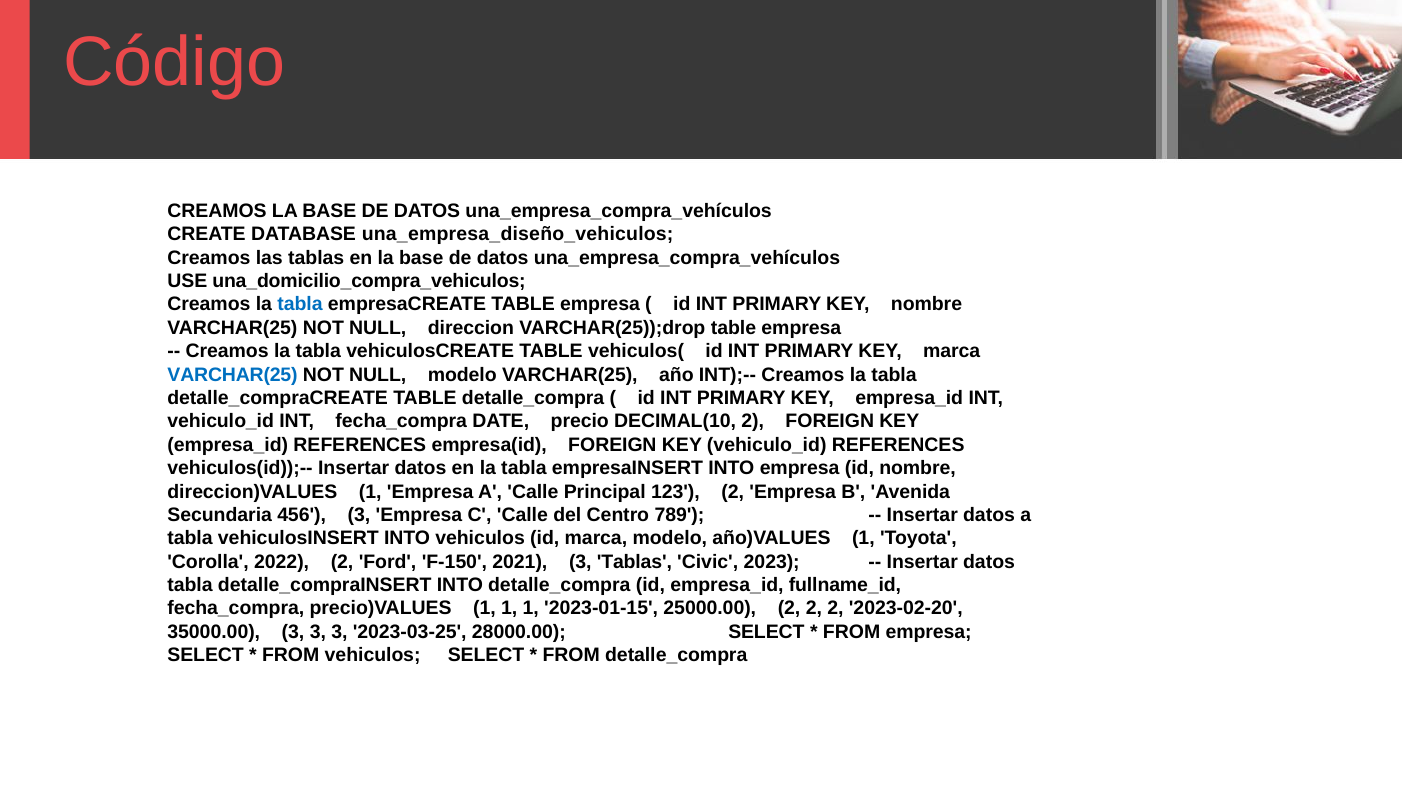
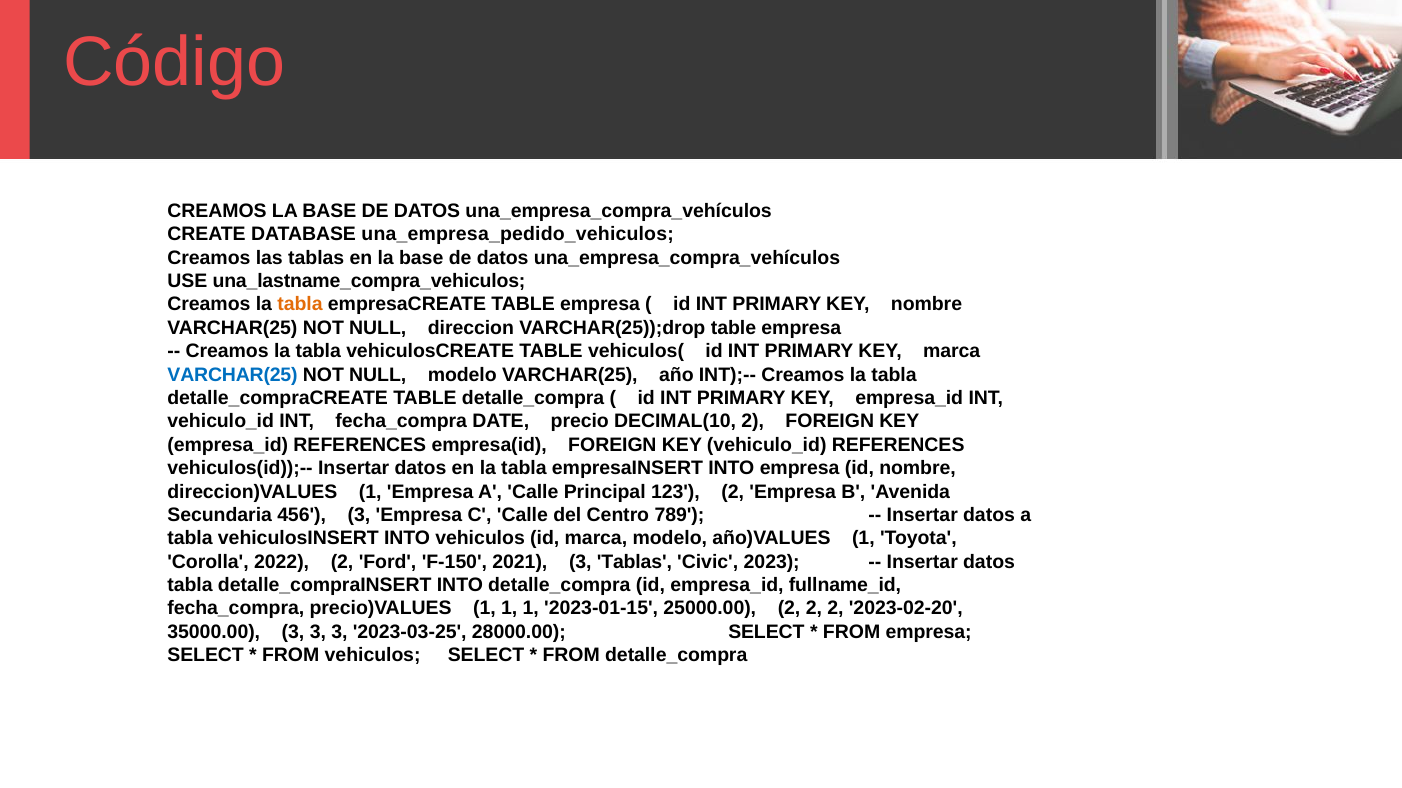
una_empresa_diseño_vehiculos: una_empresa_diseño_vehiculos -> una_empresa_pedido_vehiculos
una_domicilio_compra_vehiculos: una_domicilio_compra_vehiculos -> una_lastname_compra_vehiculos
tabla at (300, 305) colour: blue -> orange
